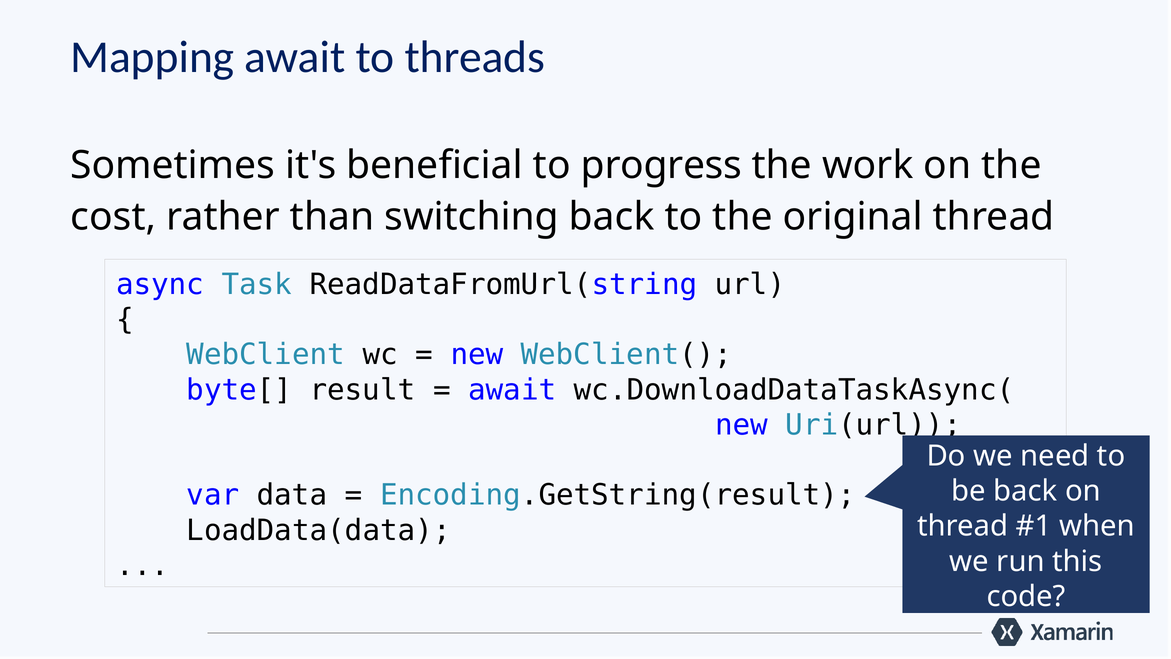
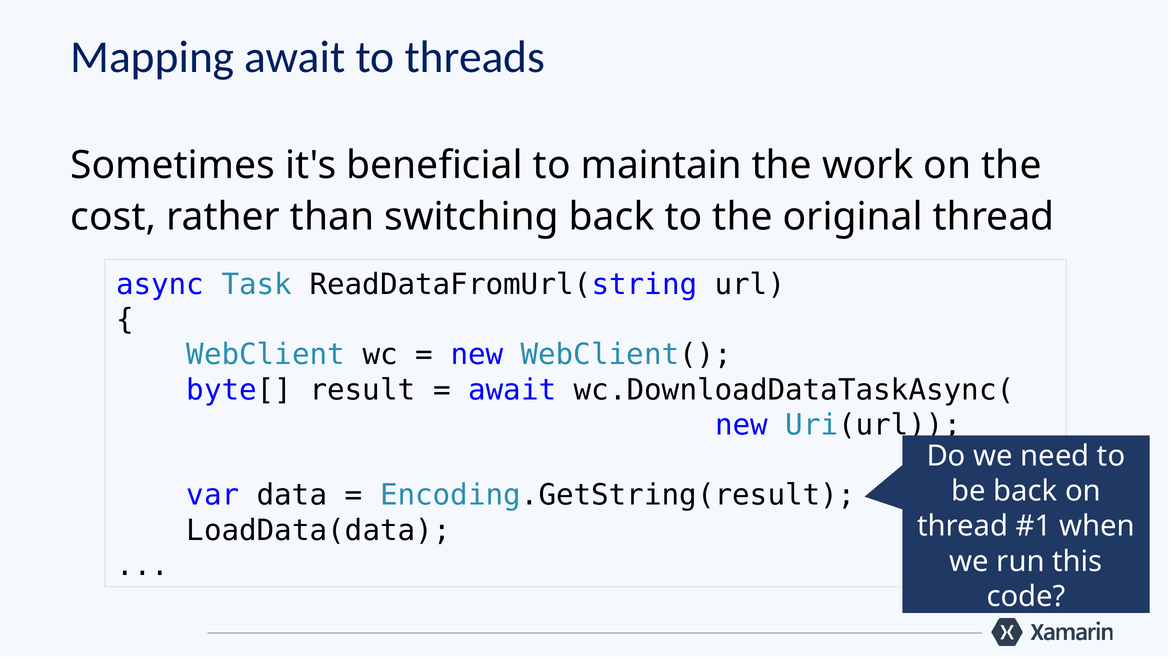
progress: progress -> maintain
